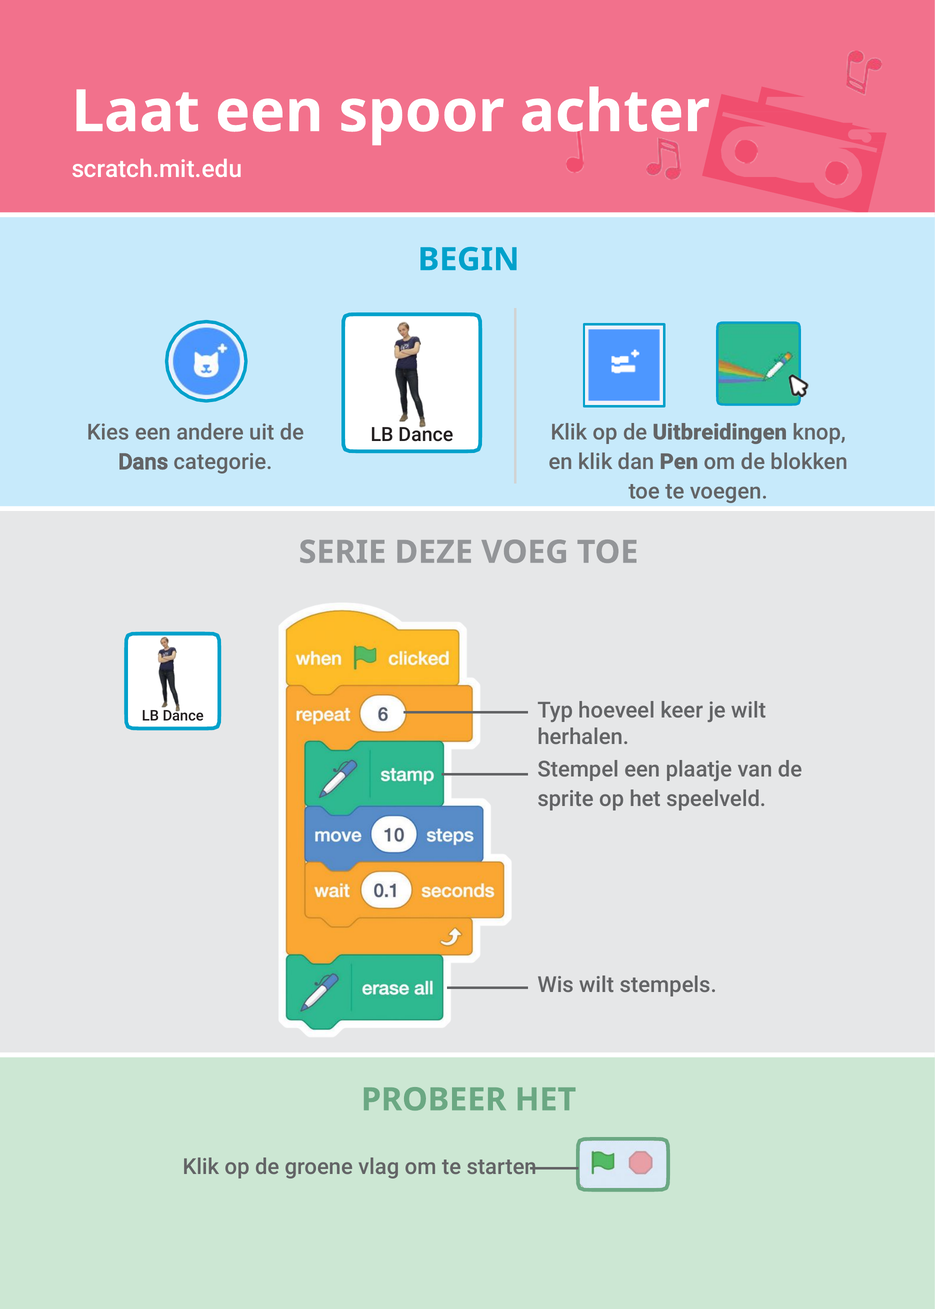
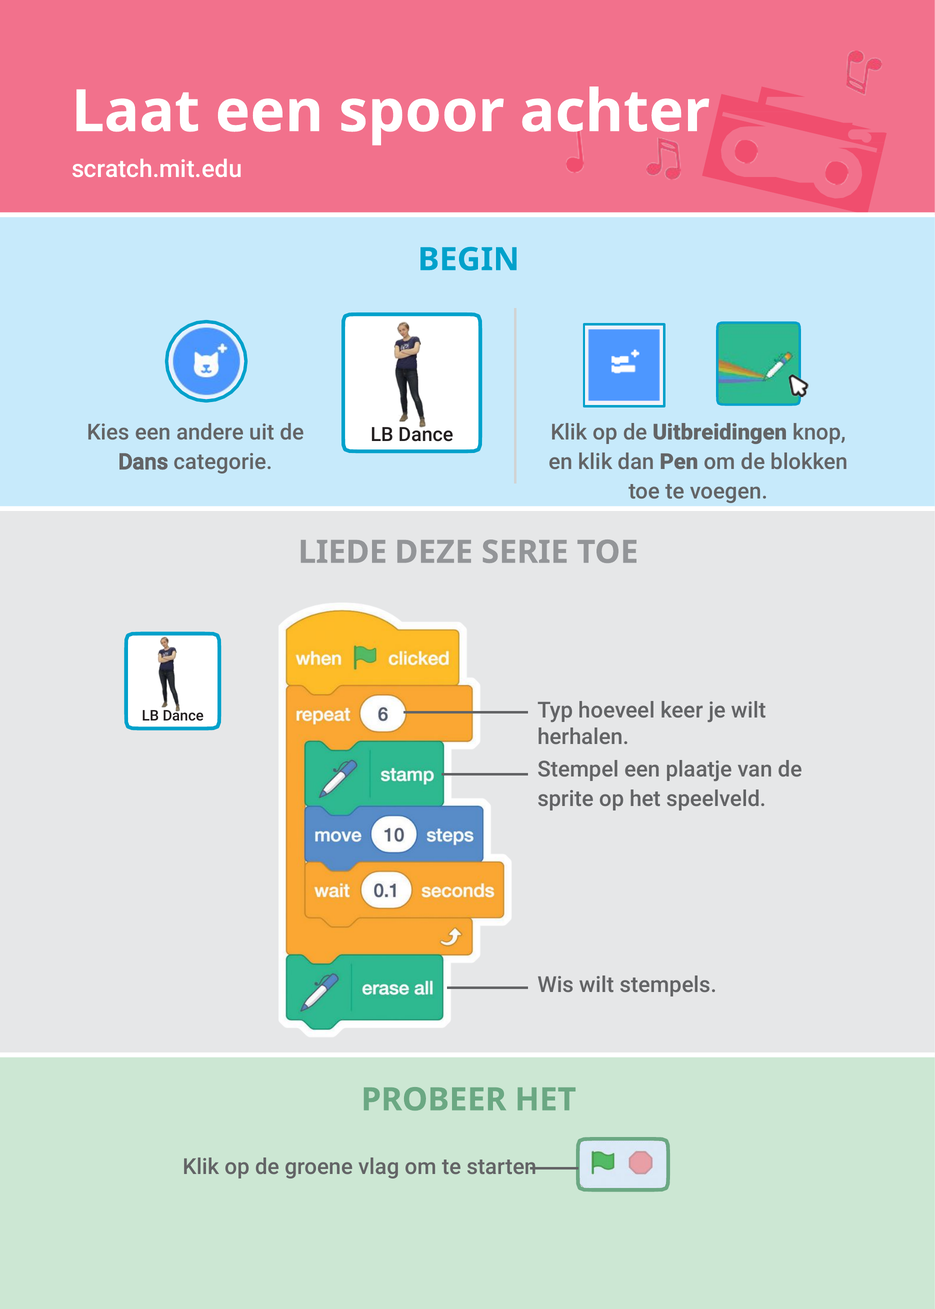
SERIE: SERIE -> LIEDE
VOEG: VOEG -> SERIE
